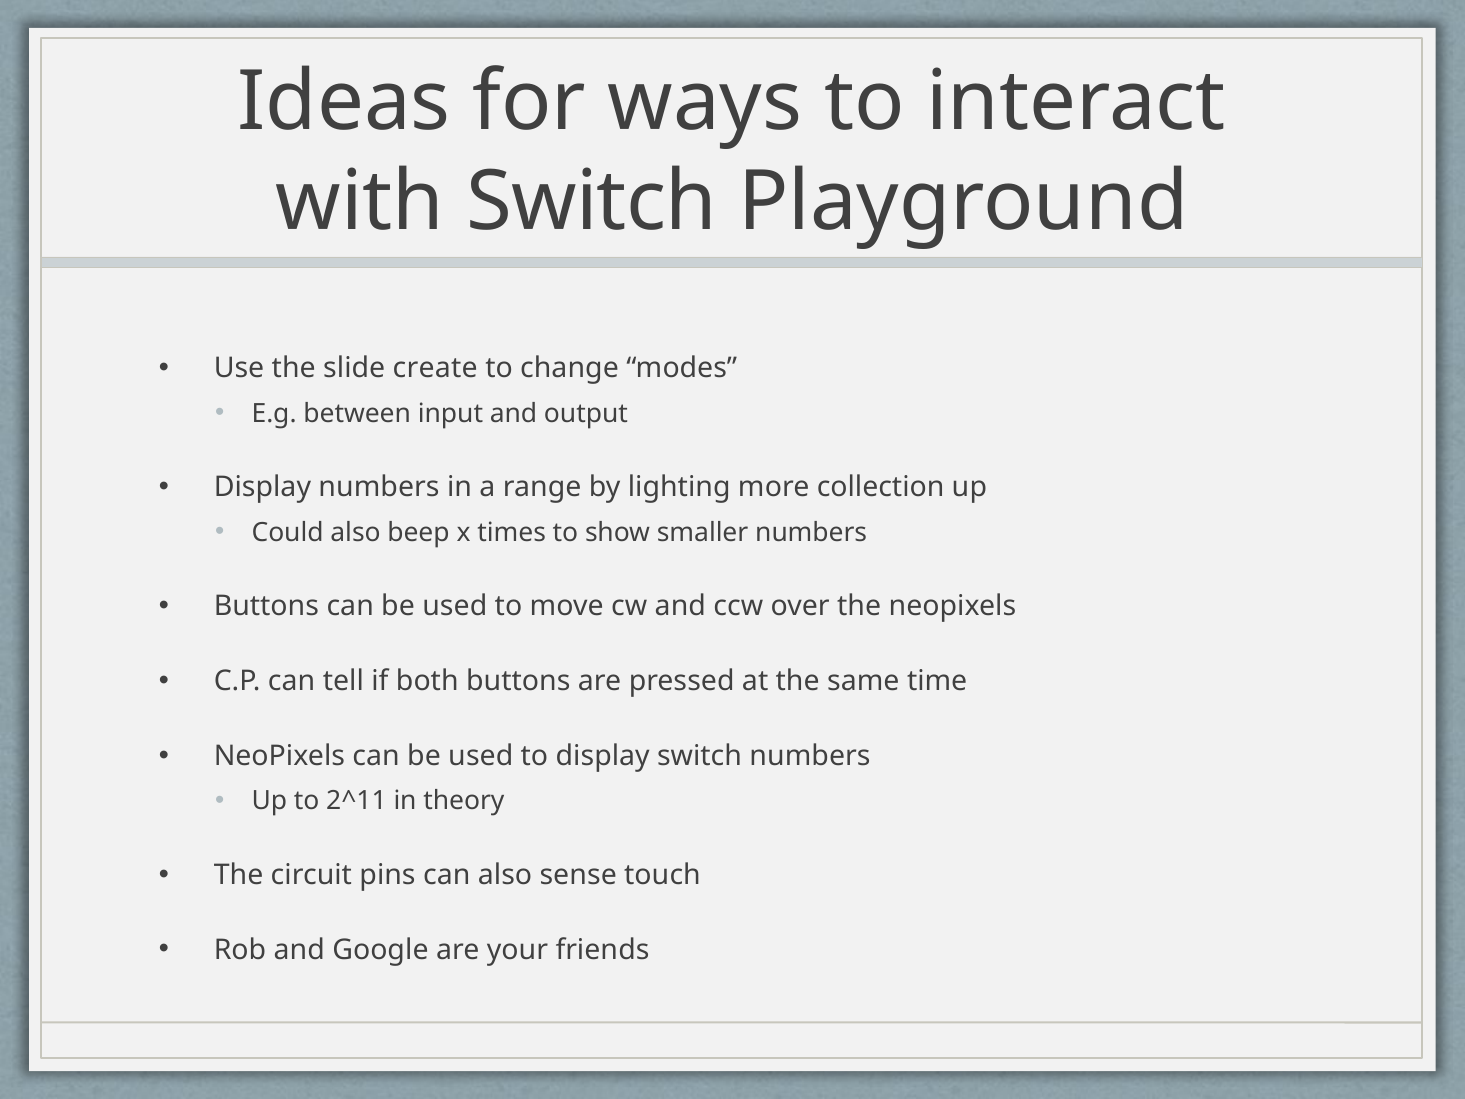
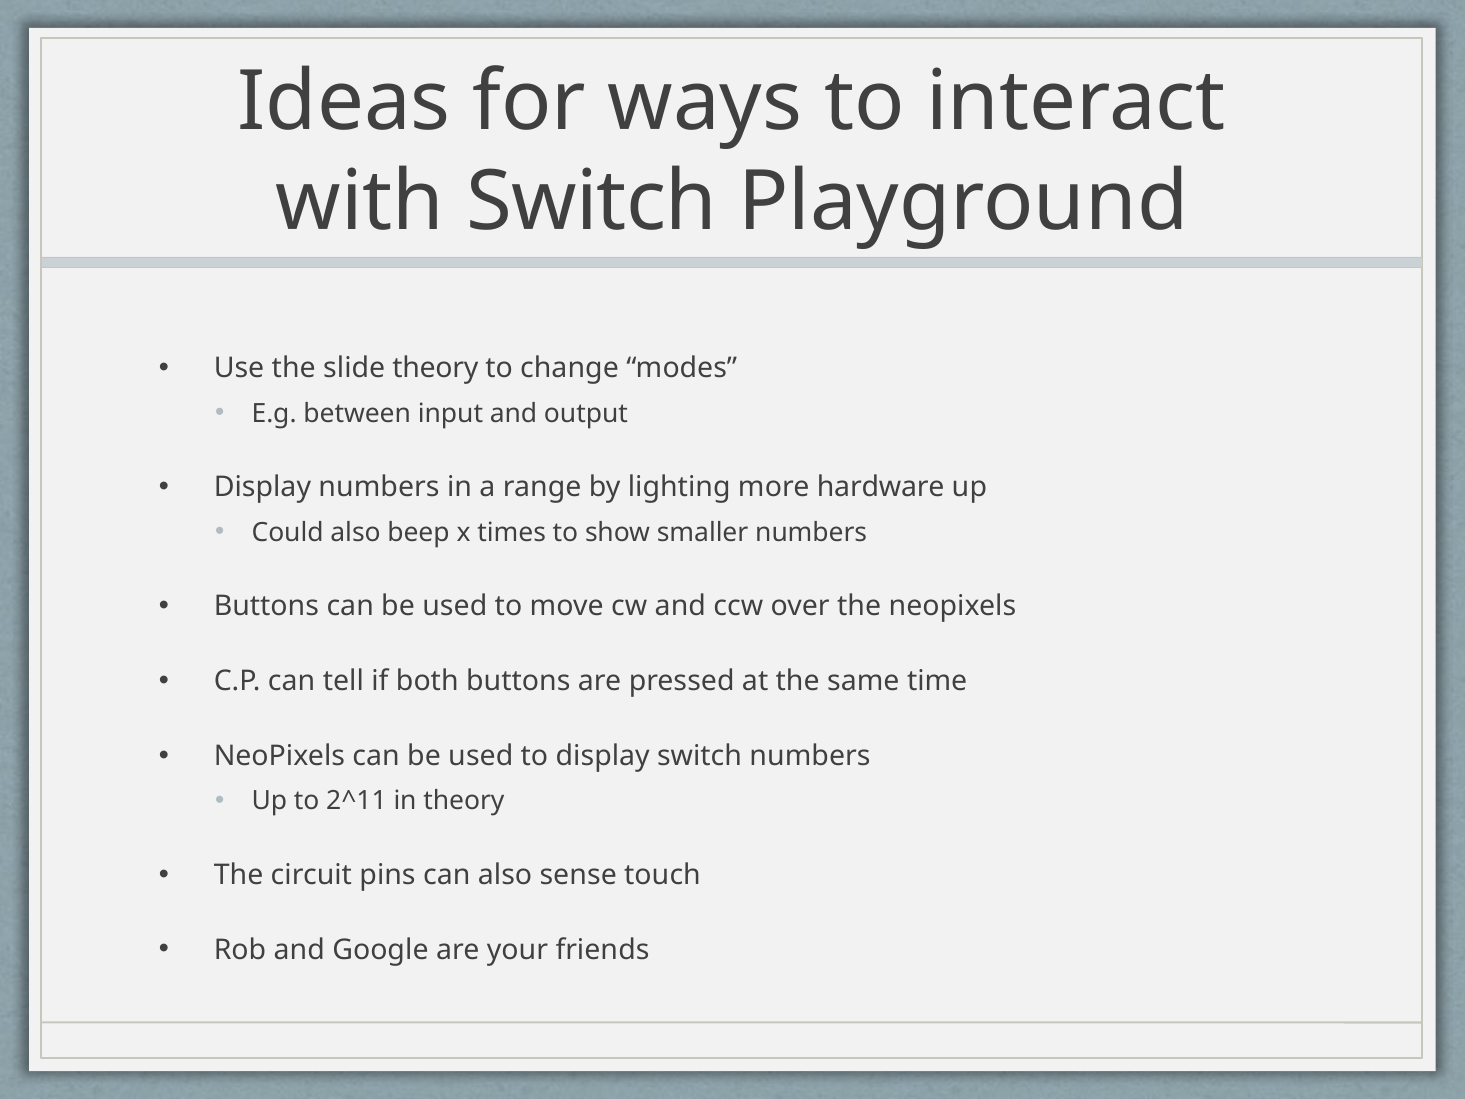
slide create: create -> theory
collection: collection -> hardware
